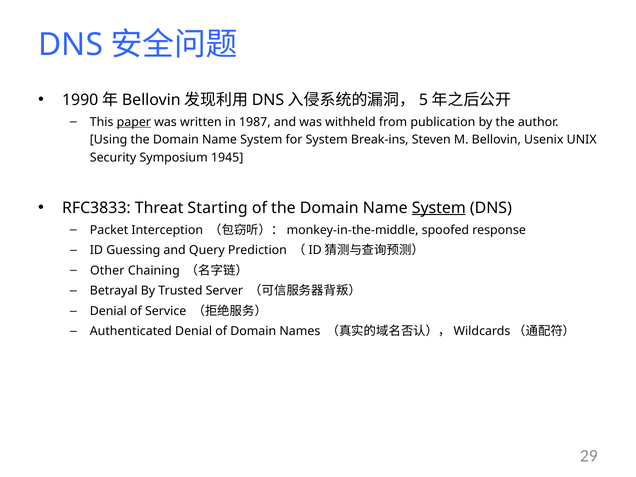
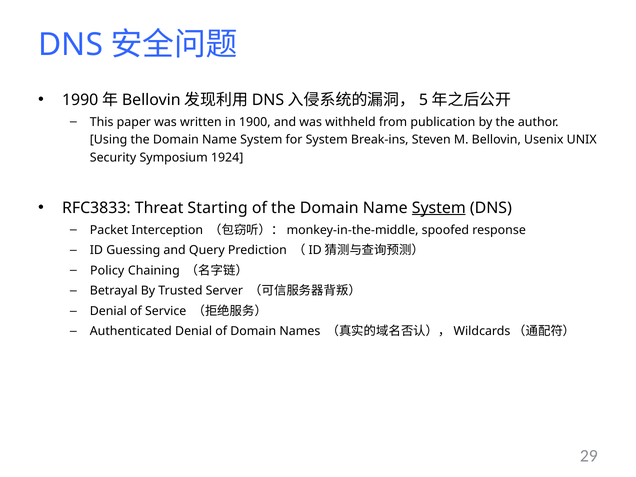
paper underline: present -> none
1987: 1987 -> 1900
1945: 1945 -> 1924
Other: Other -> Policy
